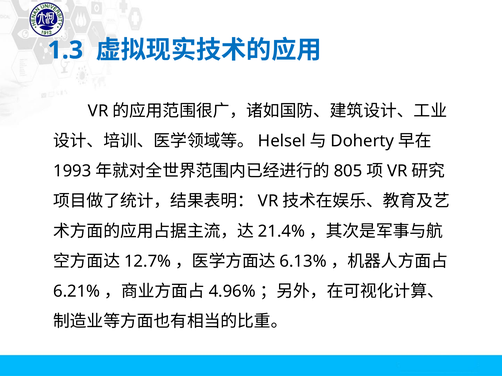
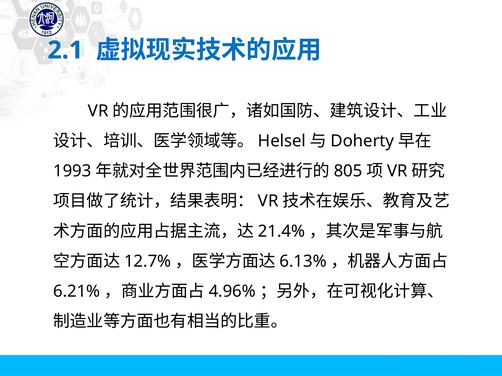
1.3: 1.3 -> 2.1
